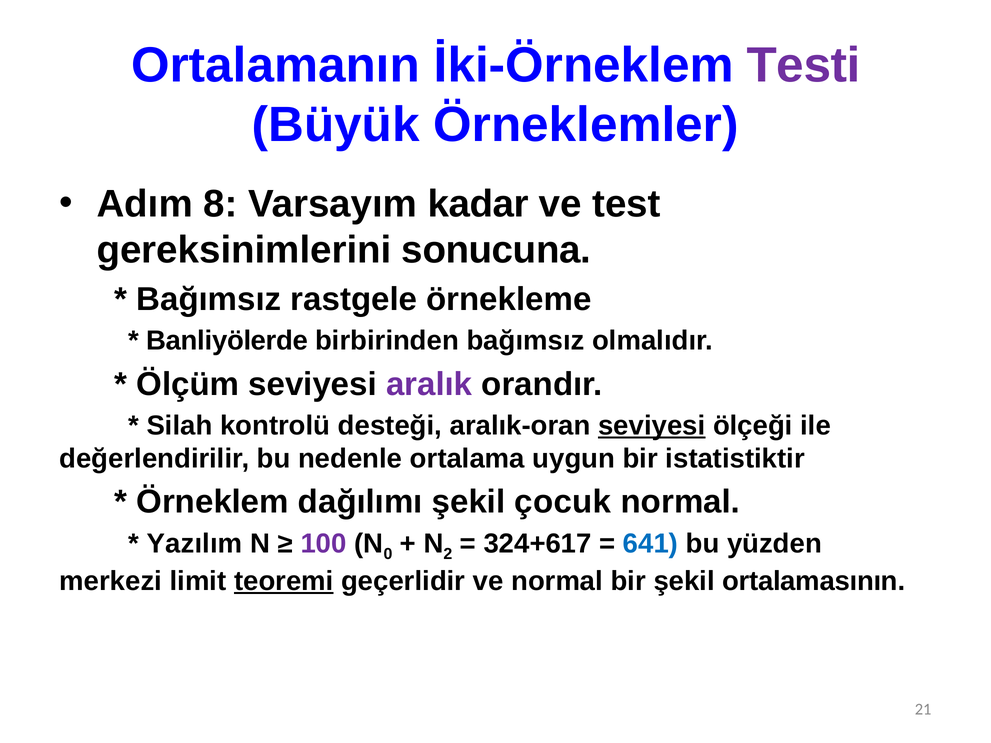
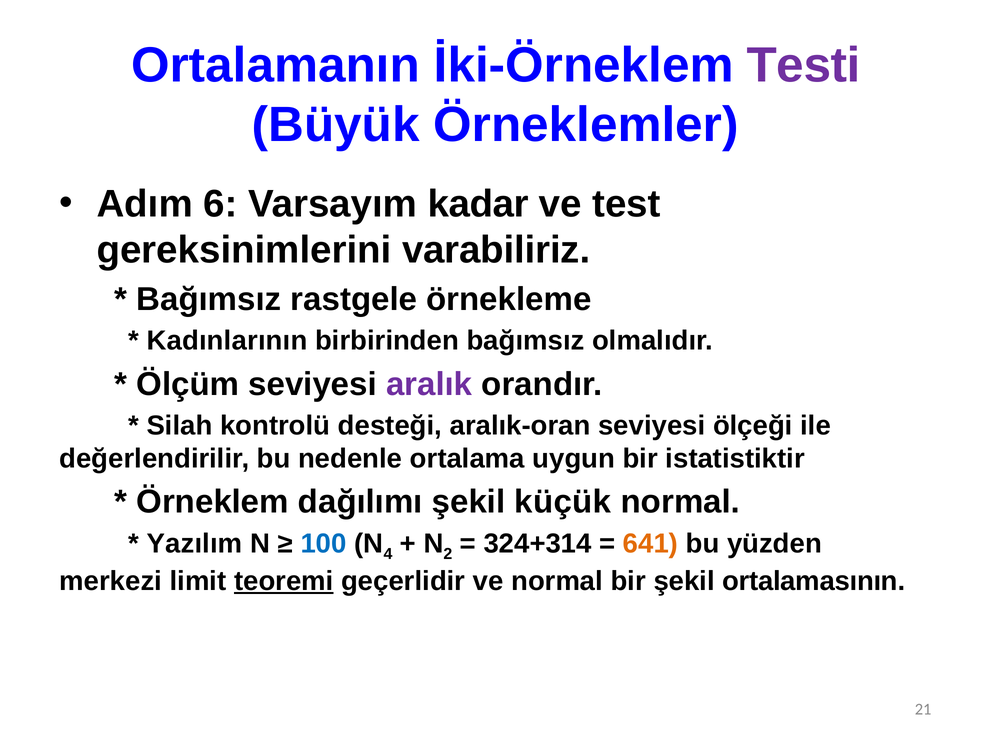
8: 8 -> 6
sonucuna: sonucuna -> varabiliriz
Banliyölerde: Banliyölerde -> Kadınlarının
seviyesi at (652, 426) underline: present -> none
çocuk: çocuk -> küçük
100 colour: purple -> blue
0: 0 -> 4
324+617: 324+617 -> 324+314
641 colour: blue -> orange
